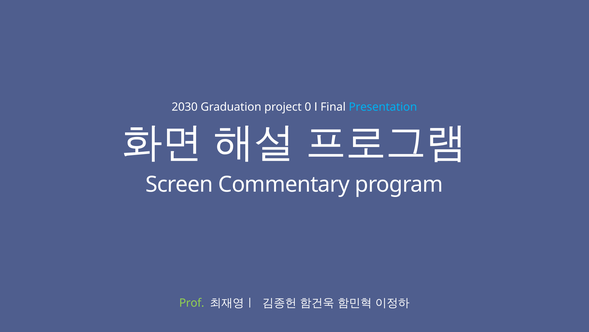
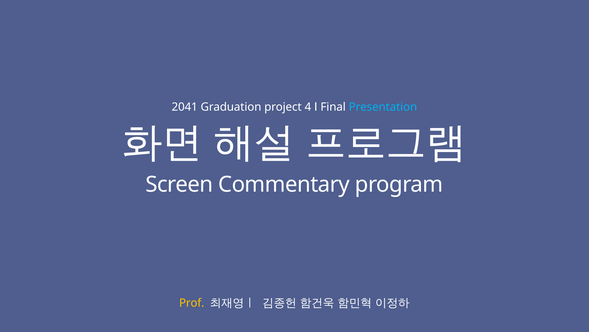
2030: 2030 -> 2041
0: 0 -> 4
Prof colour: light green -> yellow
